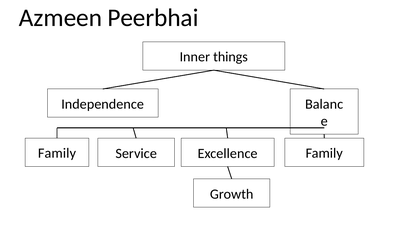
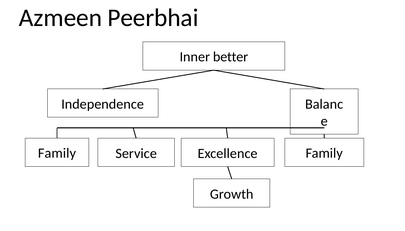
things: things -> better
